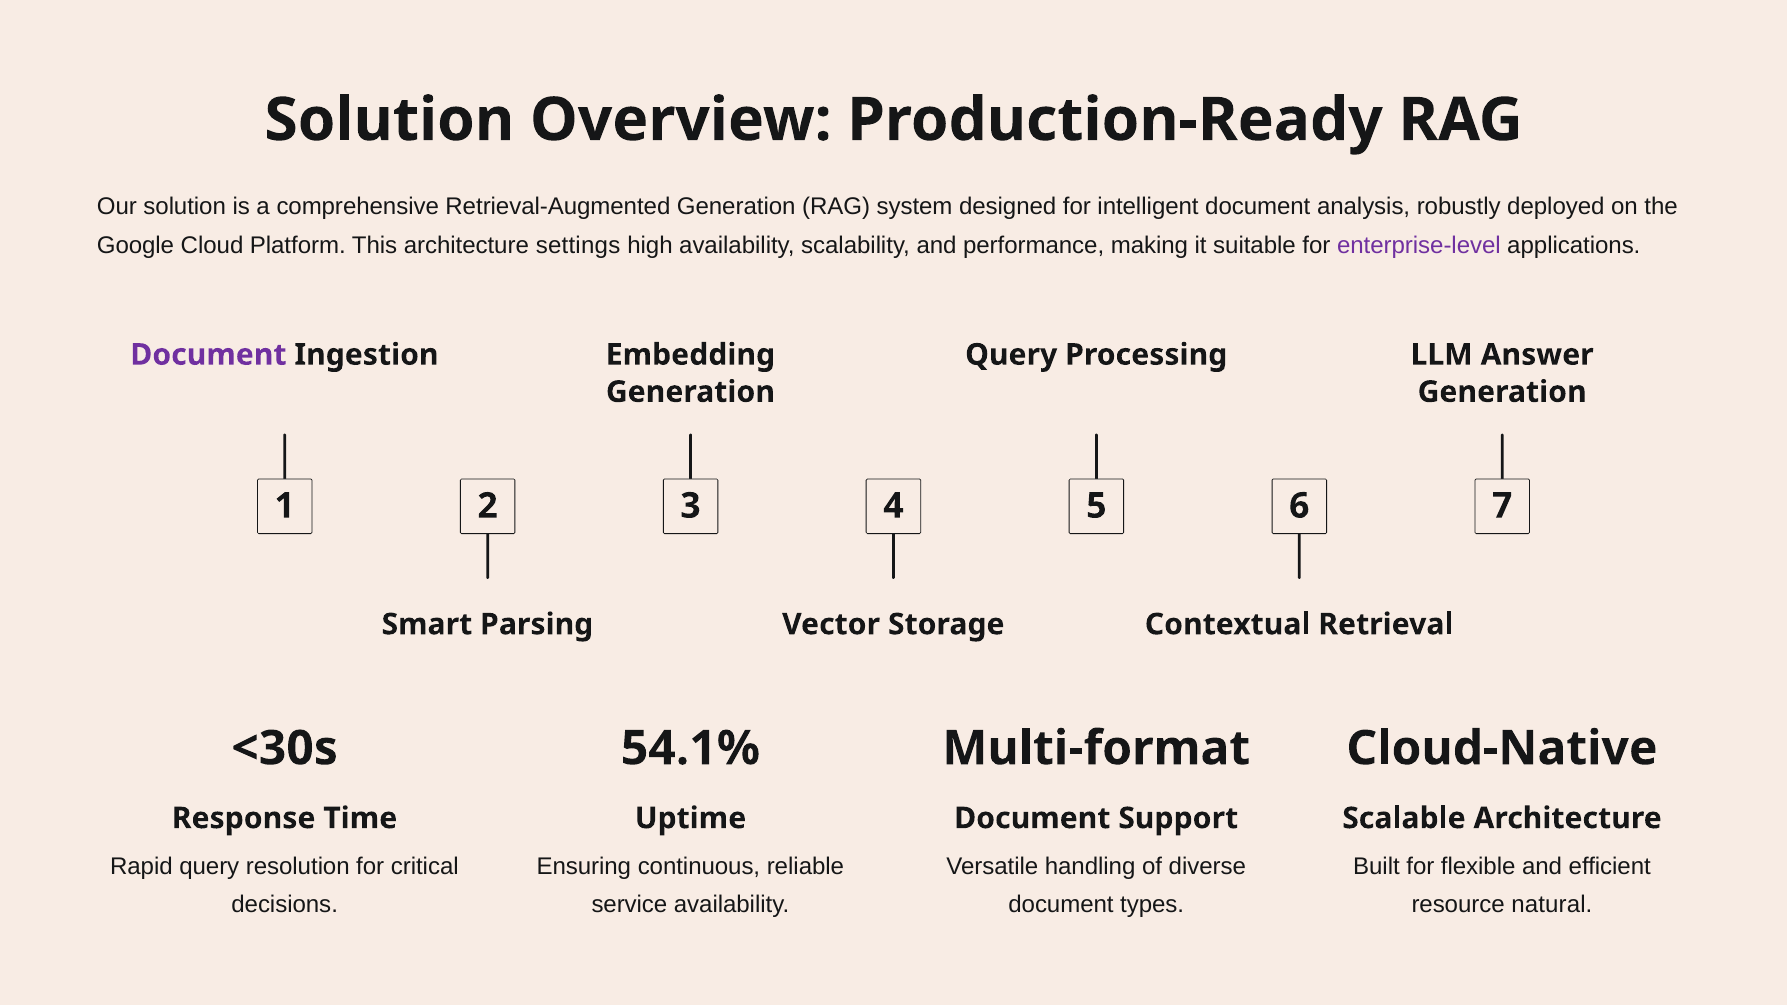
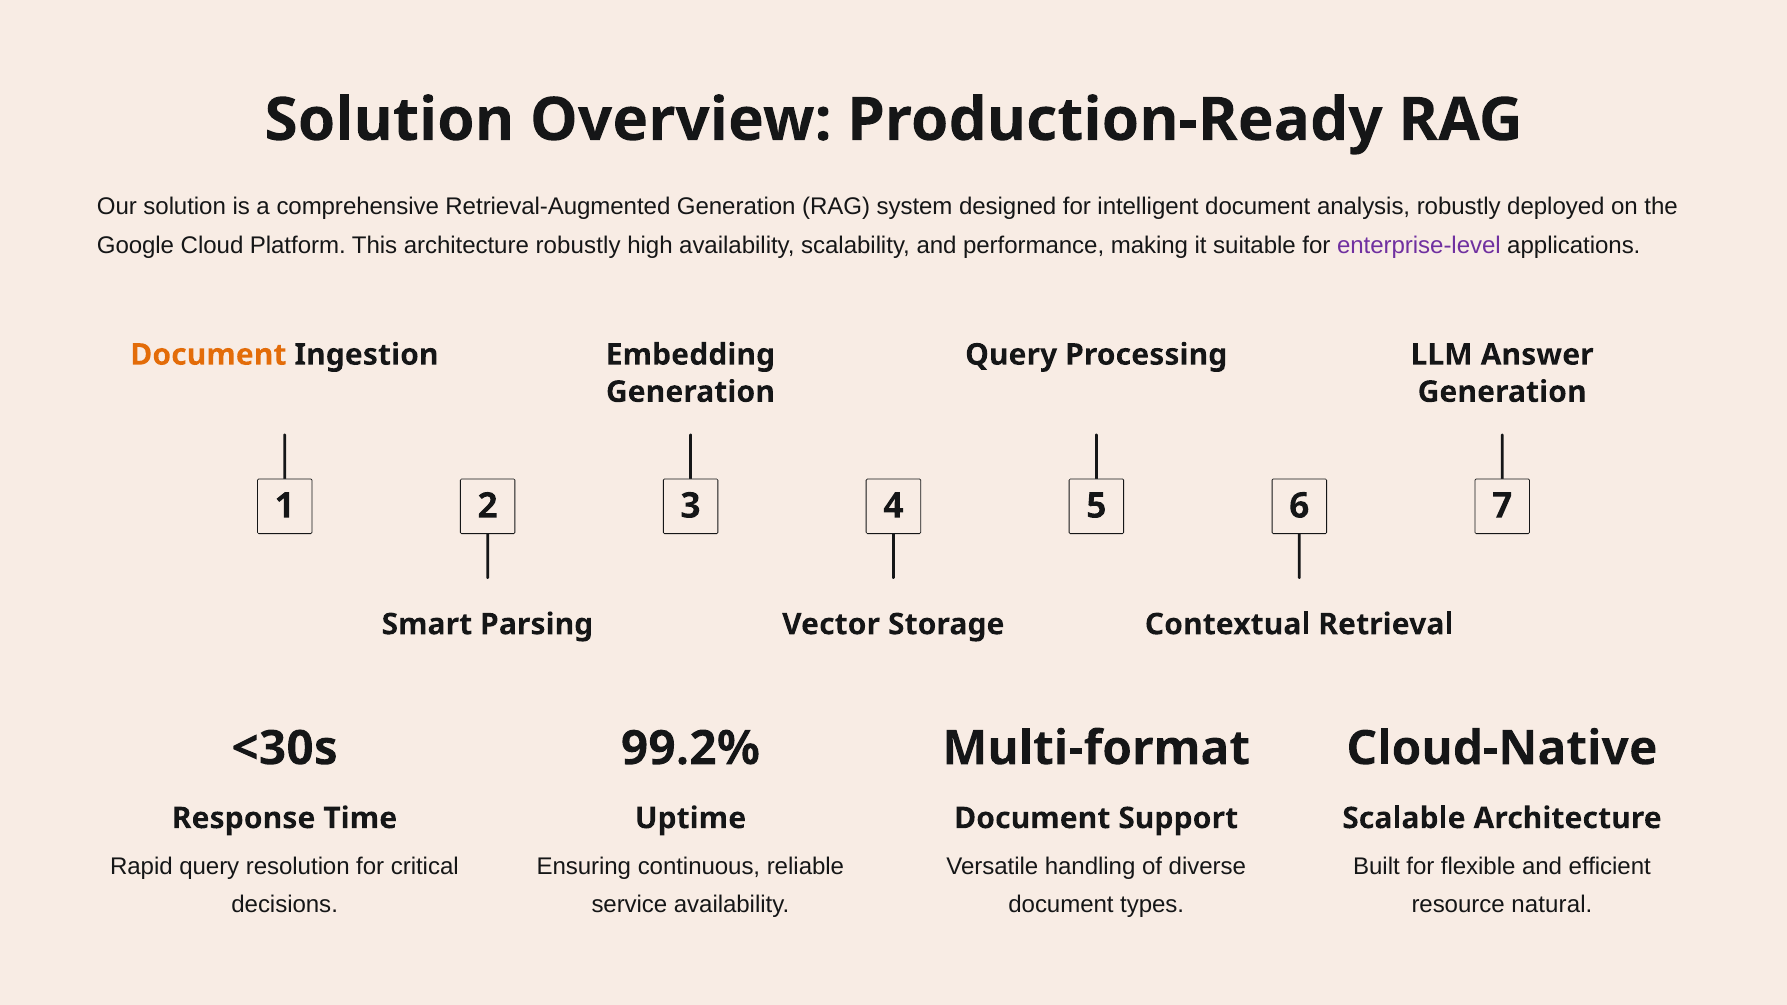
architecture settings: settings -> robustly
Document at (208, 355) colour: purple -> orange
54.1%: 54.1% -> 99.2%
